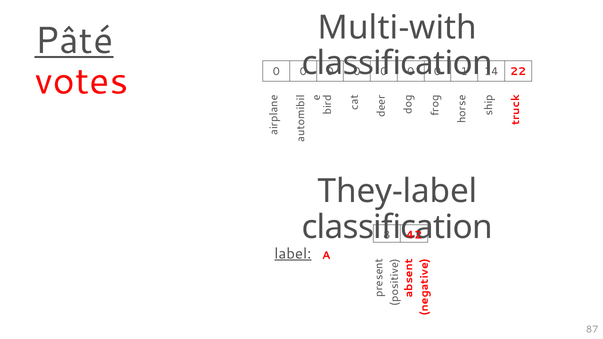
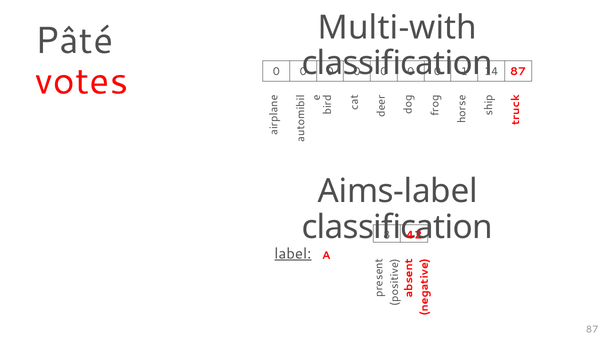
Pâté underline: present -> none
22 at (518, 72): 22 -> 87
They-label: They-label -> Aims-label
